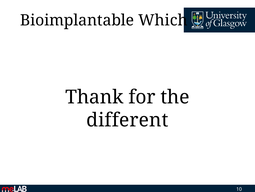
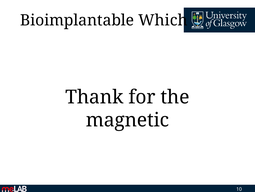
different: different -> magnetic
